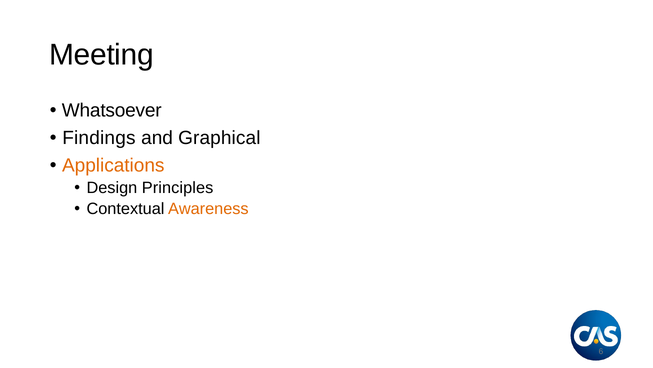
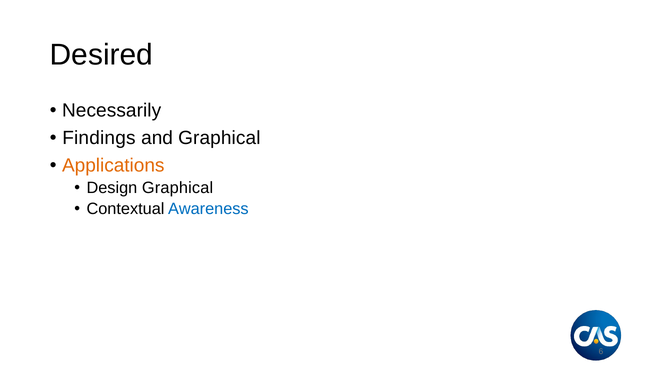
Meeting: Meeting -> Desired
Whatsoever: Whatsoever -> Necessarily
Design Principles: Principles -> Graphical
Awareness colour: orange -> blue
